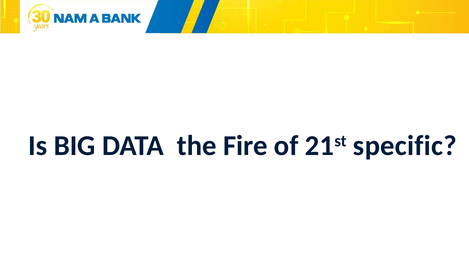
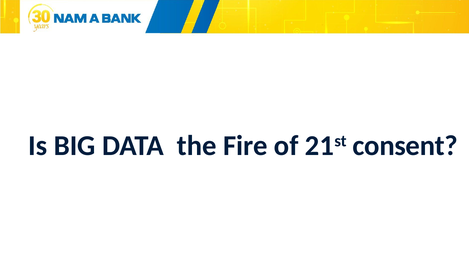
specific: specific -> consent
